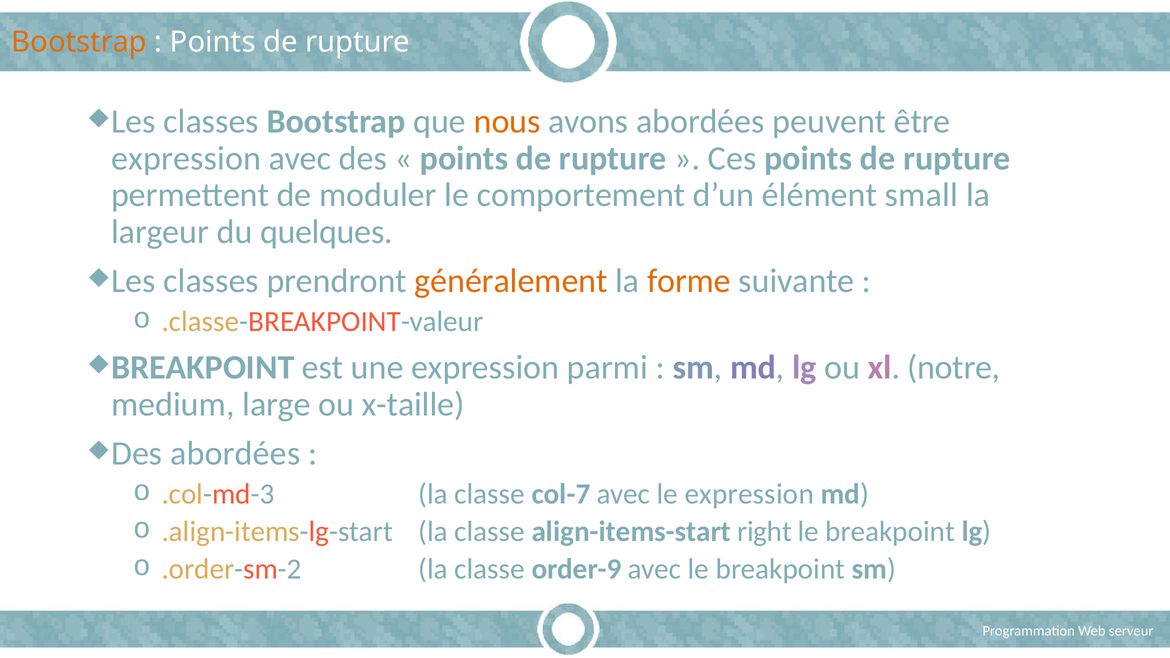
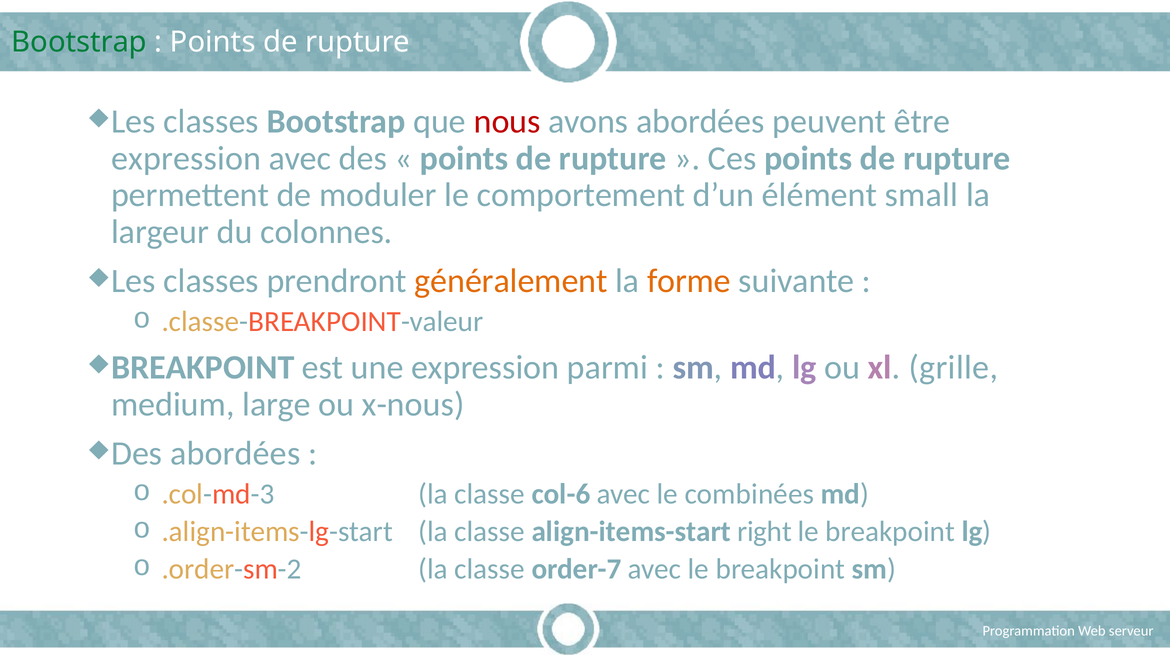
Bootstrap at (79, 42) colour: orange -> green
nous colour: orange -> red
quelques: quelques -> colonnes
notre: notre -> grille
x-taille: x-taille -> x-nous
col-7: col-7 -> col-6
le expression: expression -> combinées
order-9: order-9 -> order-7
